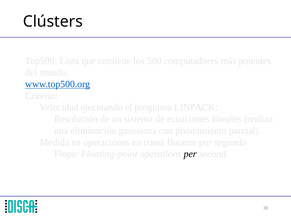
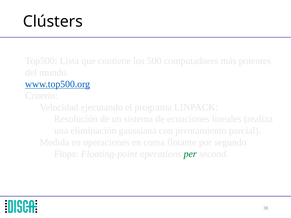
per colour: black -> green
